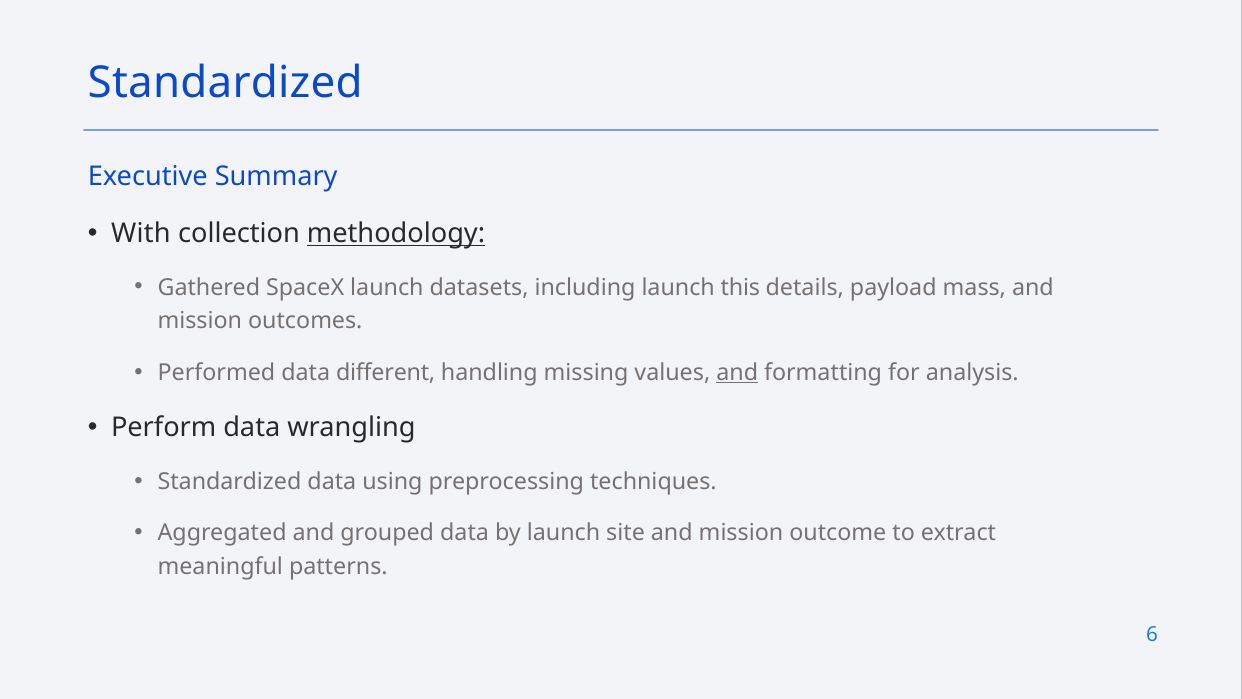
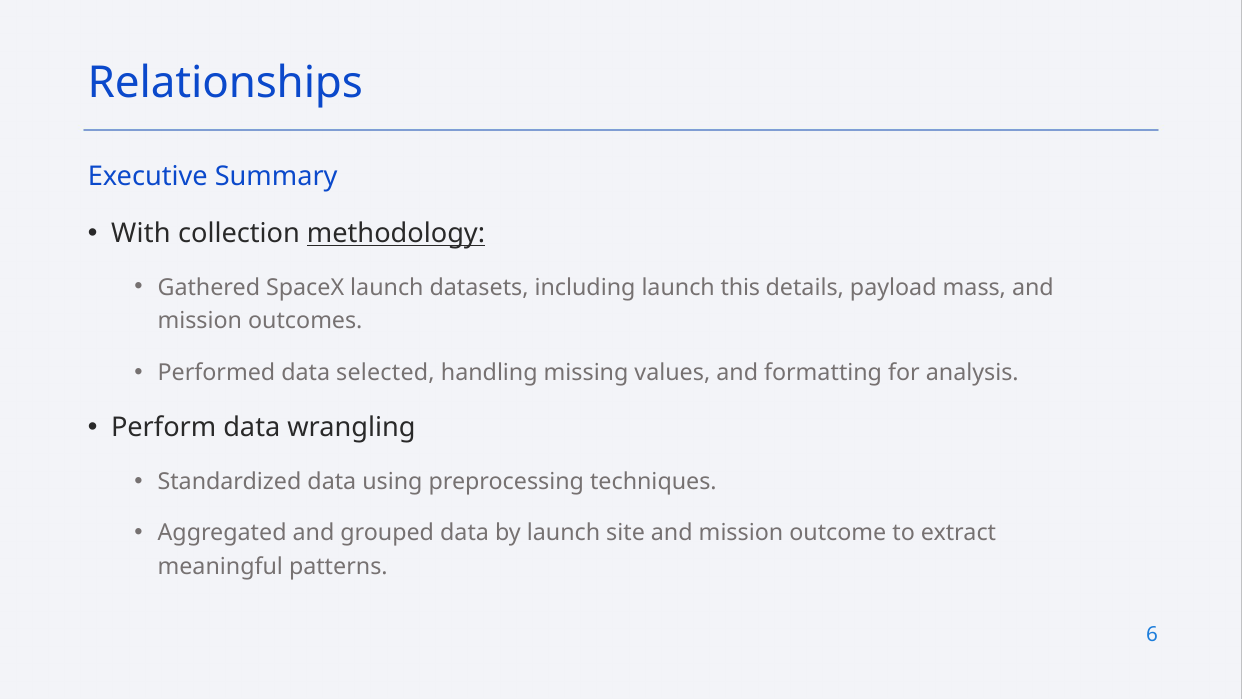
Standardized at (225, 83): Standardized -> Relationships
different: different -> selected
and at (737, 372) underline: present -> none
